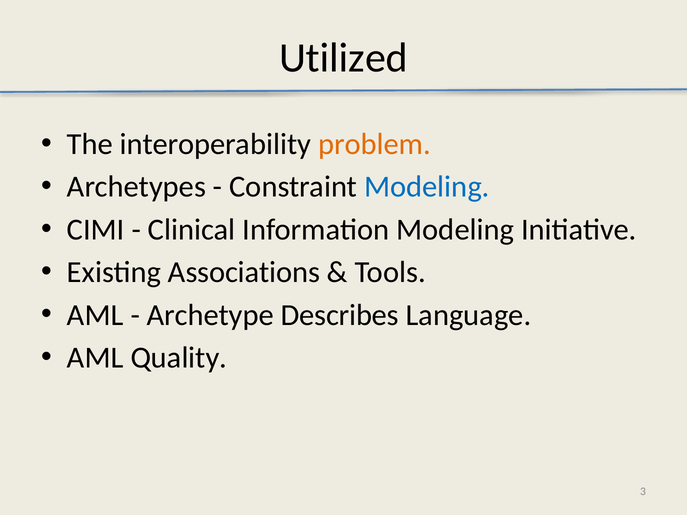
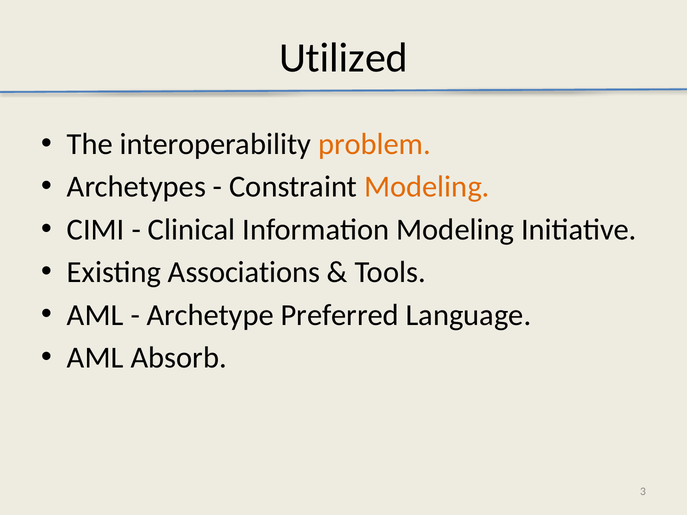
Modeling at (427, 187) colour: blue -> orange
Describes: Describes -> Preferred
Quality: Quality -> Absorb
